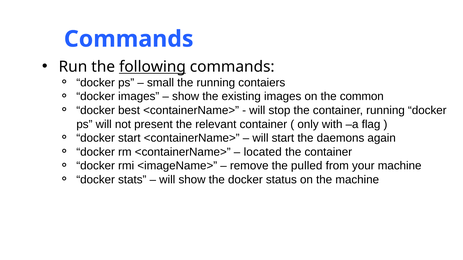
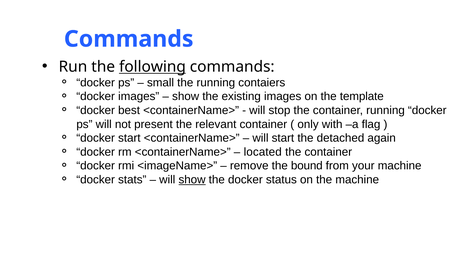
common: common -> template
daemons: daemons -> detached
pulled: pulled -> bound
show at (192, 180) underline: none -> present
